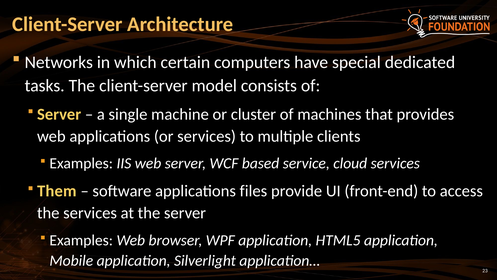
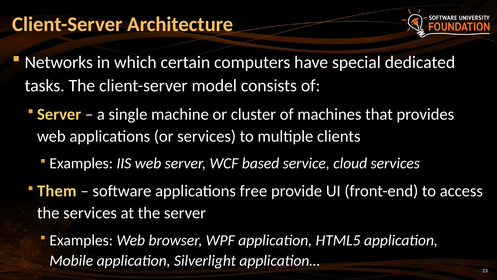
files: files -> free
